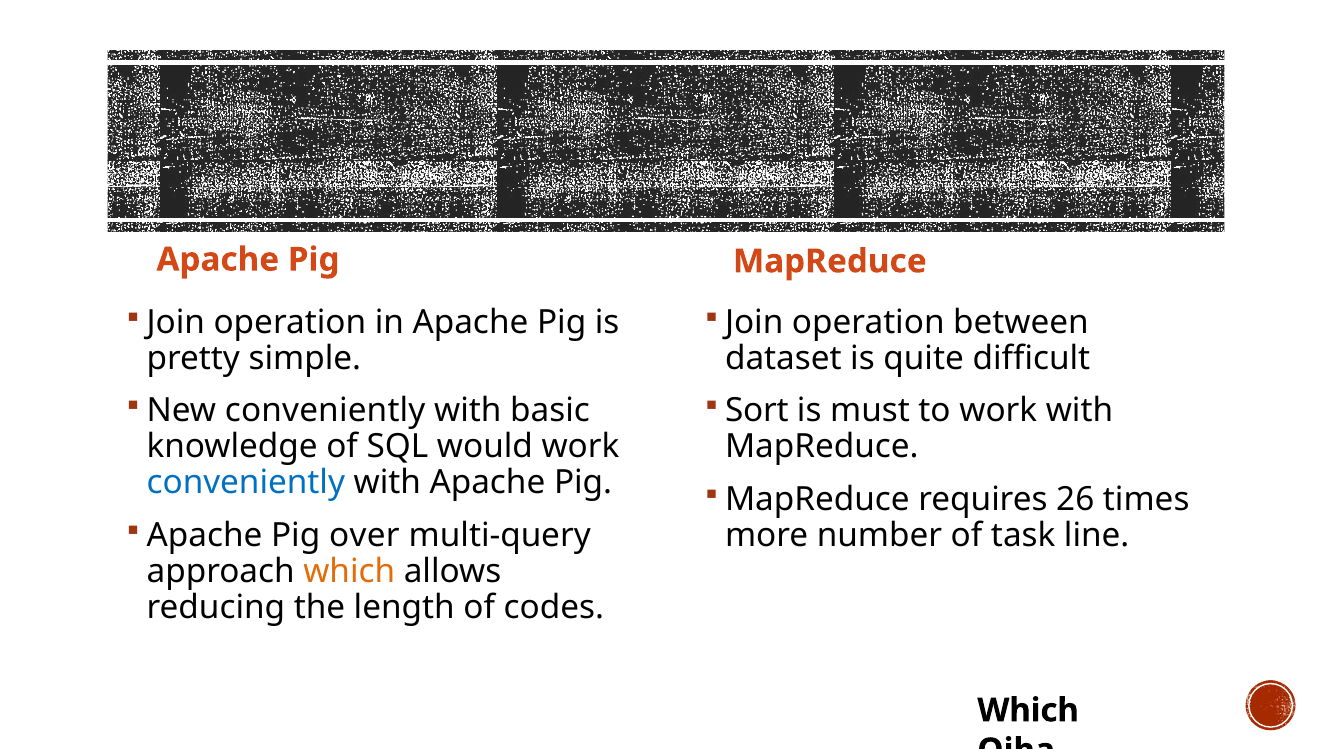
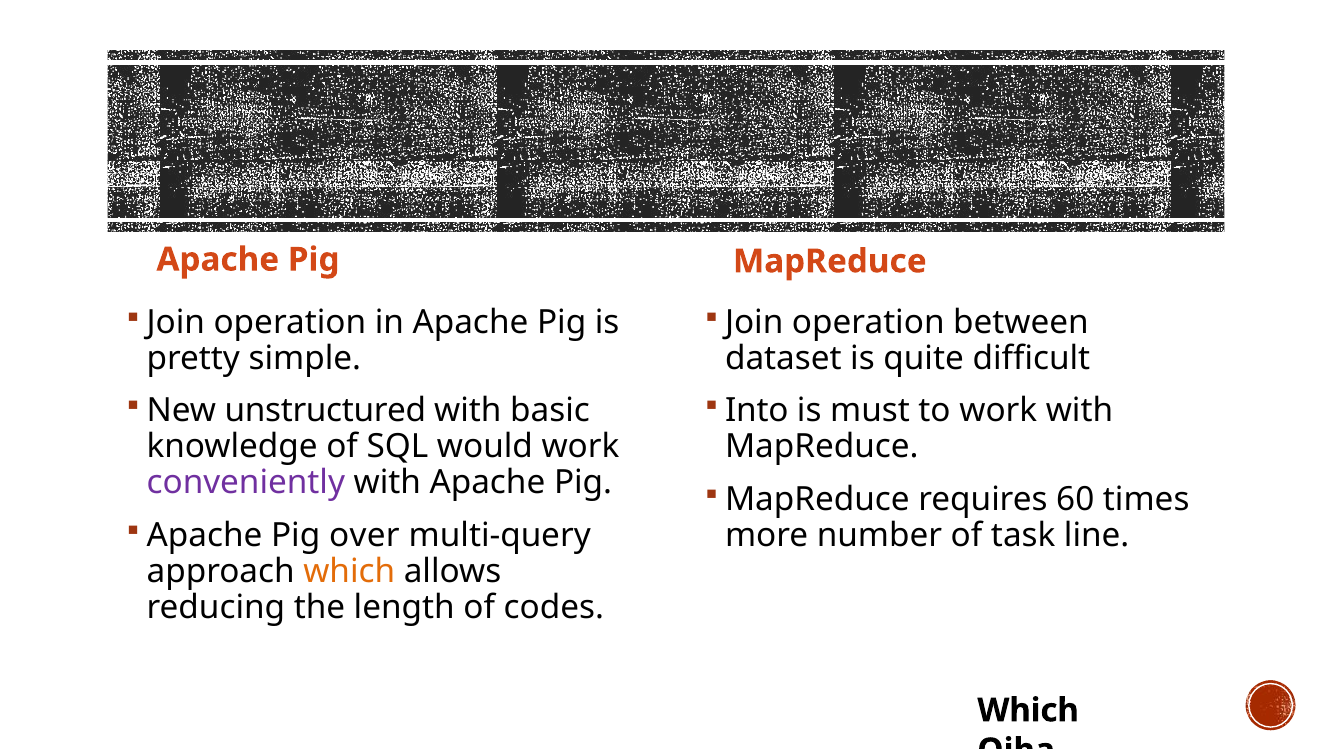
New conveniently: conveniently -> unstructured
Sort: Sort -> Into
conveniently at (246, 483) colour: blue -> purple
26: 26 -> 60
